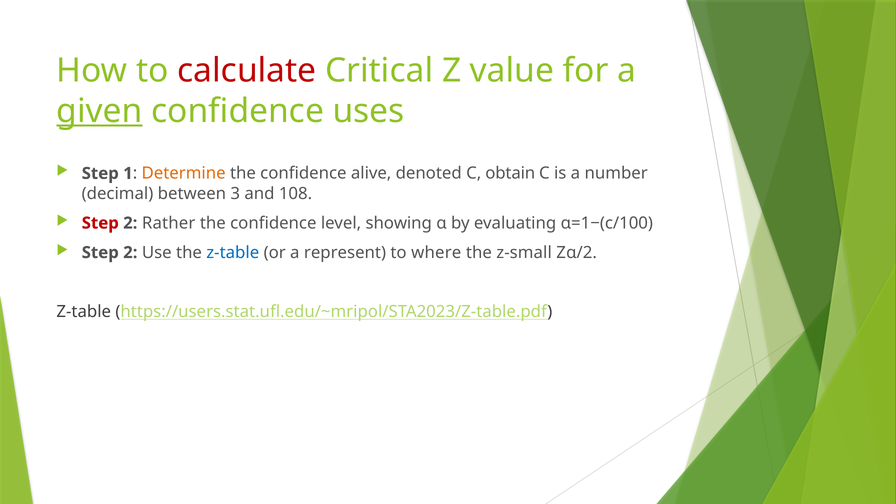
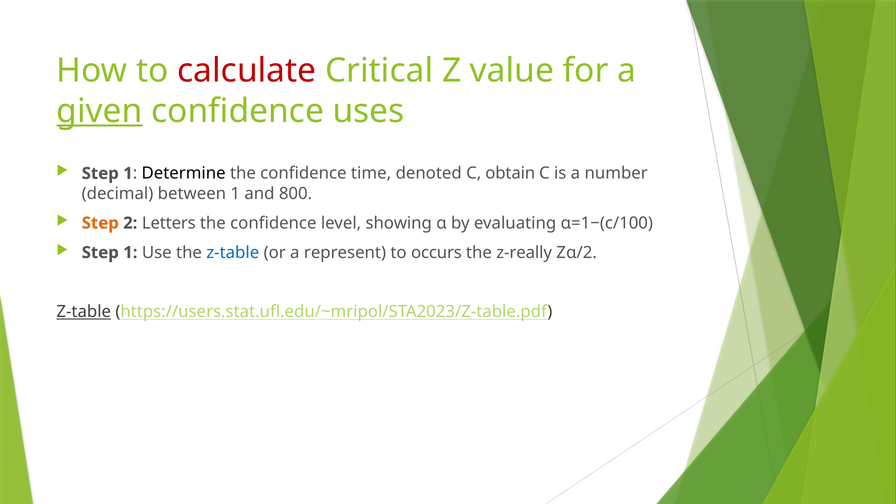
Determine colour: orange -> black
alive: alive -> time
between 3: 3 -> 1
108: 108 -> 800
Step at (100, 223) colour: red -> orange
Rather: Rather -> Letters
2 at (130, 253): 2 -> 1
where: where -> occurs
z-small: z-small -> z-really
Z-table at (84, 312) underline: none -> present
